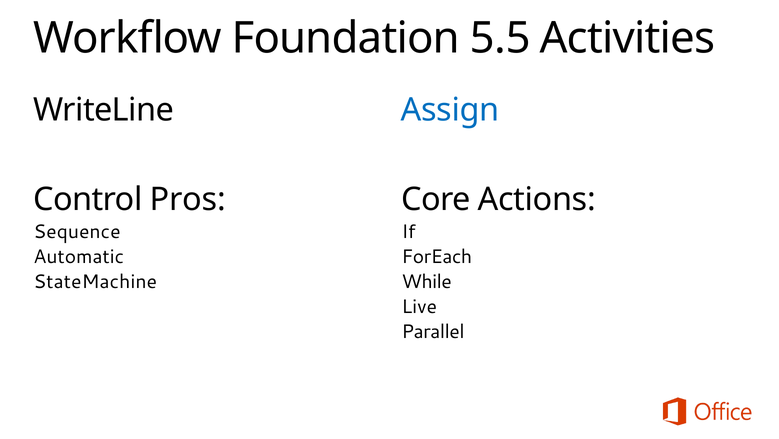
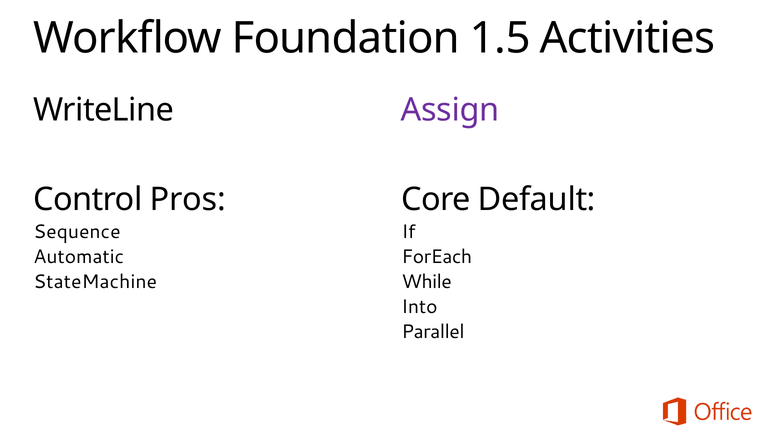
5.5: 5.5 -> 1.5
Assign colour: blue -> purple
Actions: Actions -> Default
Live: Live -> Into
